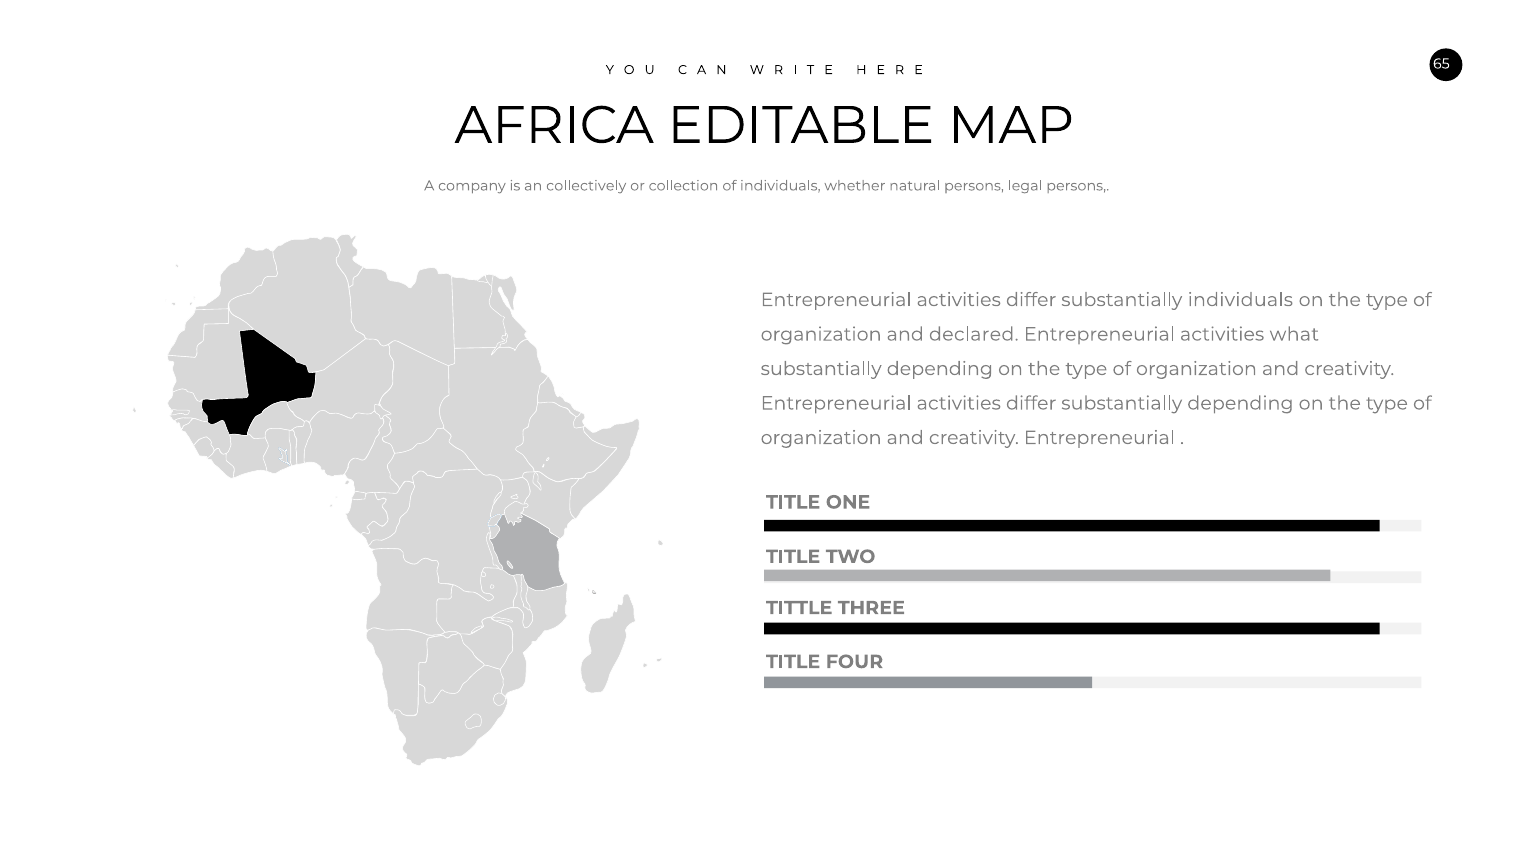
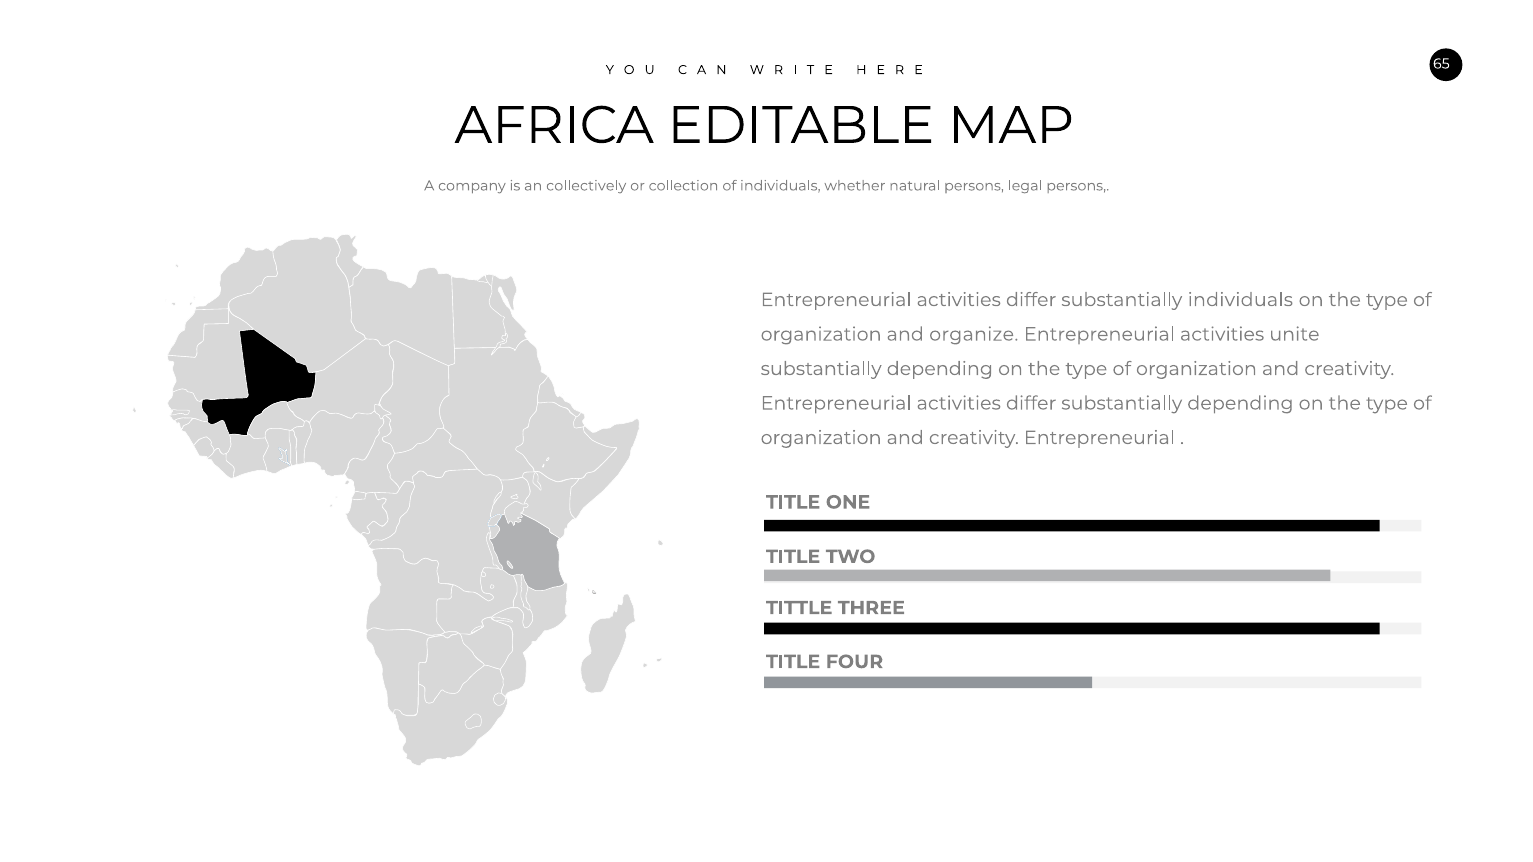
declared: declared -> organize
what: what -> unite
